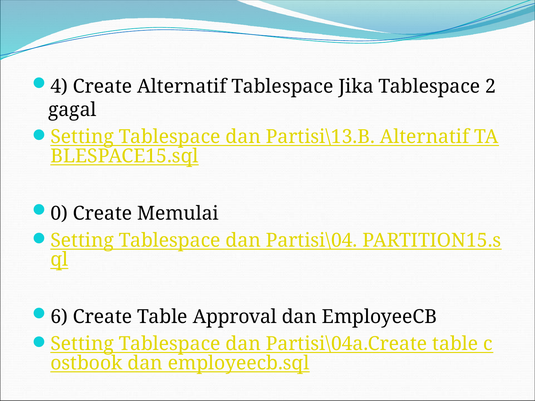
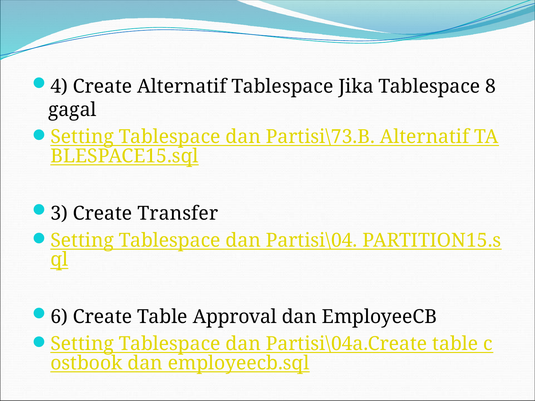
2: 2 -> 8
Partisi\13.B: Partisi\13.B -> Partisi\73.B
0: 0 -> 3
Memulai: Memulai -> Transfer
